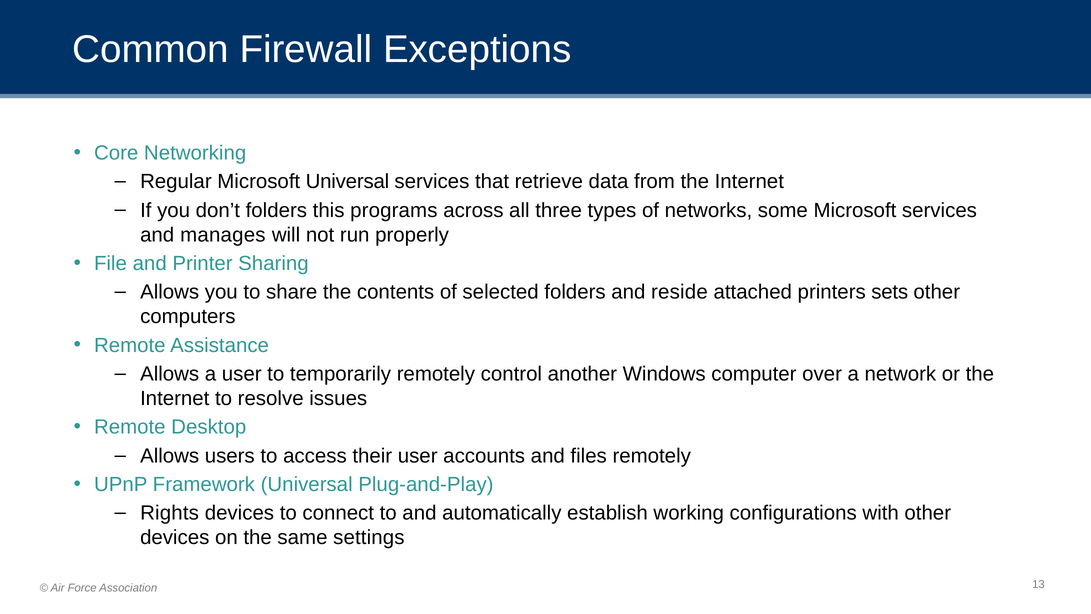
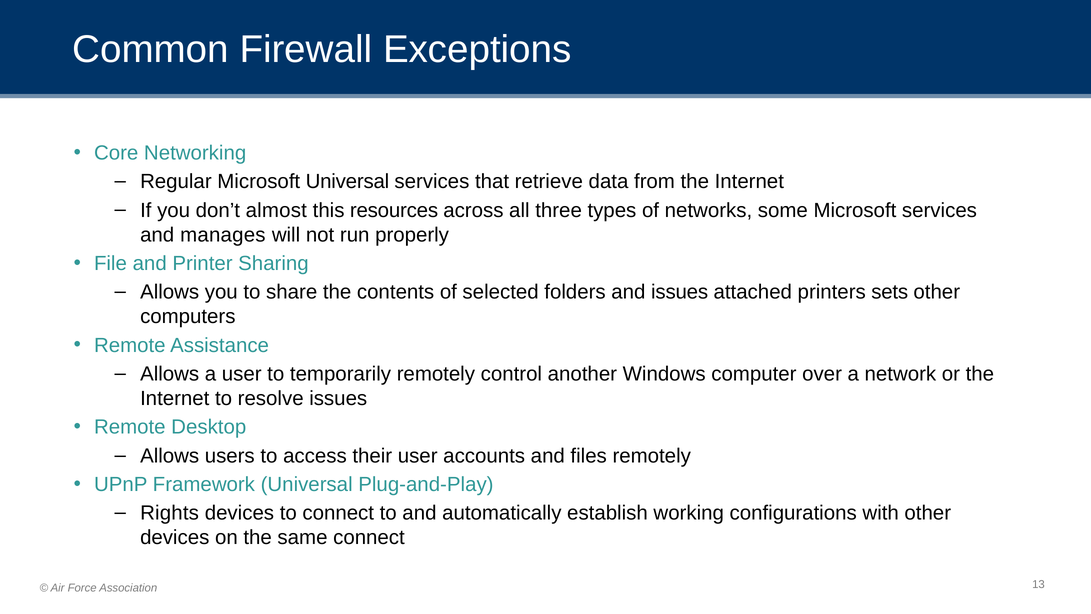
don’t folders: folders -> almost
programs: programs -> resources
and reside: reside -> issues
same settings: settings -> connect
